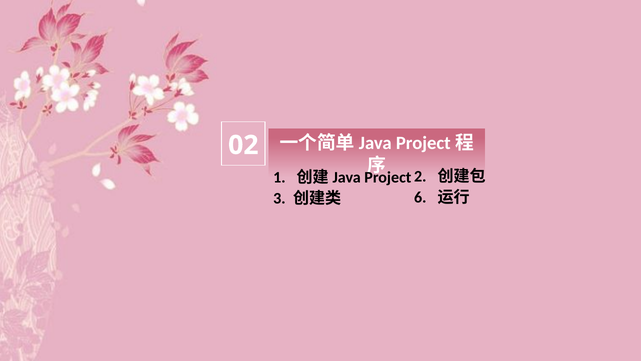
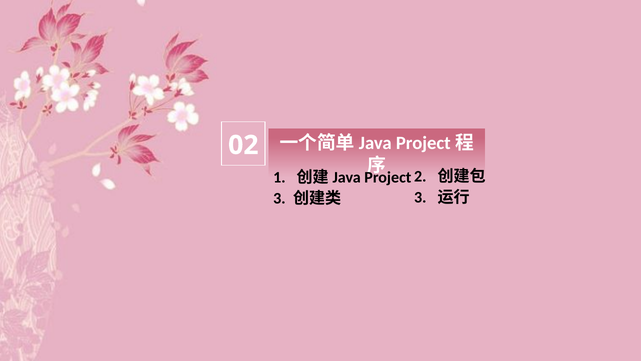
6 at (420, 197): 6 -> 3
